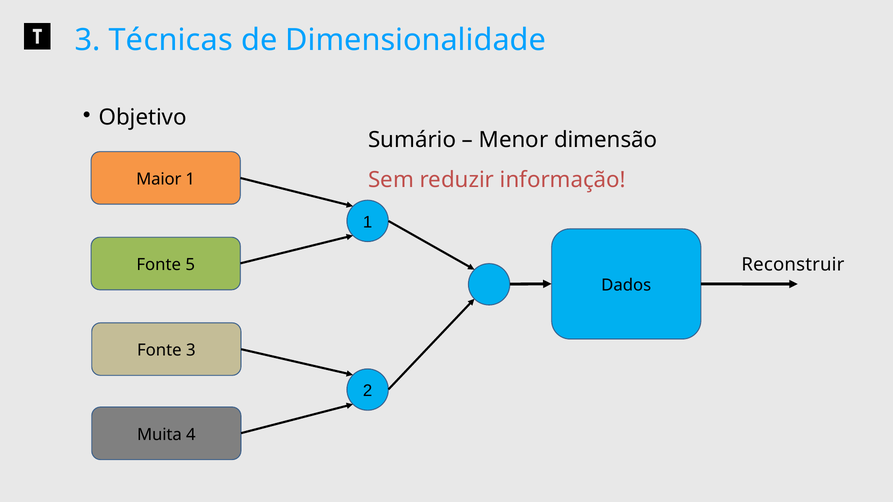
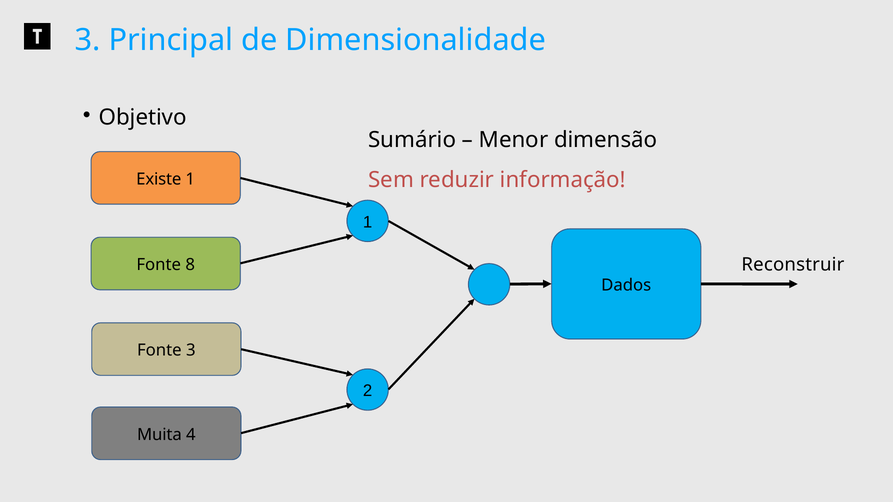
Técnicas: Técnicas -> Principal
Maior: Maior -> Existe
5: 5 -> 8
